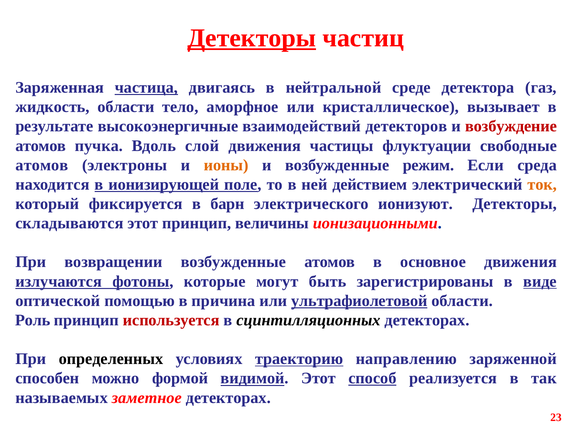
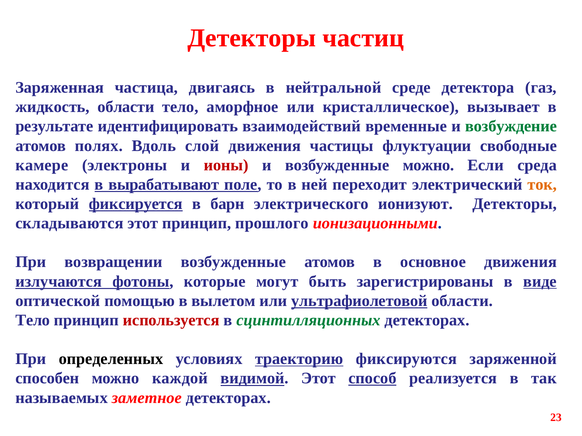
Детекторы at (252, 38) underline: present -> none
частица underline: present -> none
высокоэнергичные: высокоэнергичные -> идентифицировать
детекторов: детекторов -> временные
возбуждение colour: red -> green
пучка: пучка -> полях
атомов at (42, 165): атомов -> камере
ионы colour: orange -> red
возбужденные режим: режим -> можно
ионизирующей: ионизирующей -> вырабатывают
действием: действием -> переходит
фиксируется underline: none -> present
величины: величины -> прошлого
причина: причина -> вылетом
Роль at (33, 321): Роль -> Тело
сцинтилляционных colour: black -> green
направлению: направлению -> фиксируются
формой: формой -> каждой
